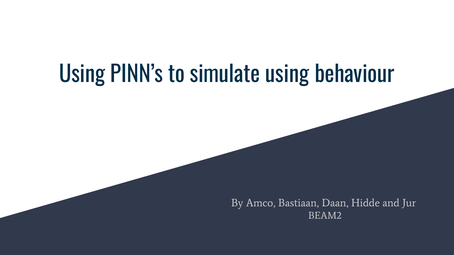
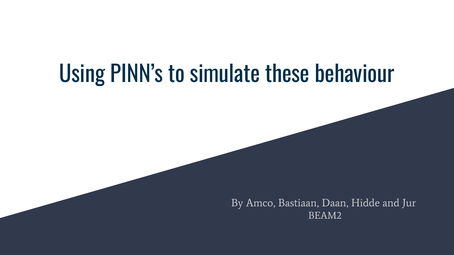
simulate using: using -> these
